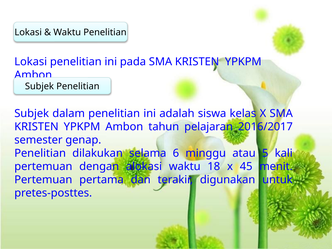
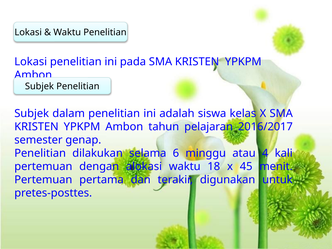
5: 5 -> 4
